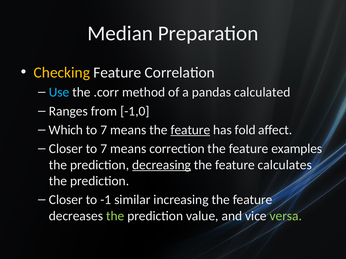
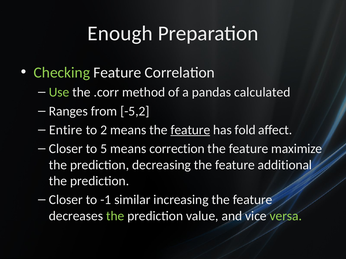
Median: Median -> Enough
Checking colour: yellow -> light green
Use colour: light blue -> light green
-1,0: -1,0 -> -5,2
Which: Which -> Entire
7 at (104, 130): 7 -> 2
Closer to 7: 7 -> 5
examples: examples -> maximize
decreasing underline: present -> none
calculates: calculates -> additional
